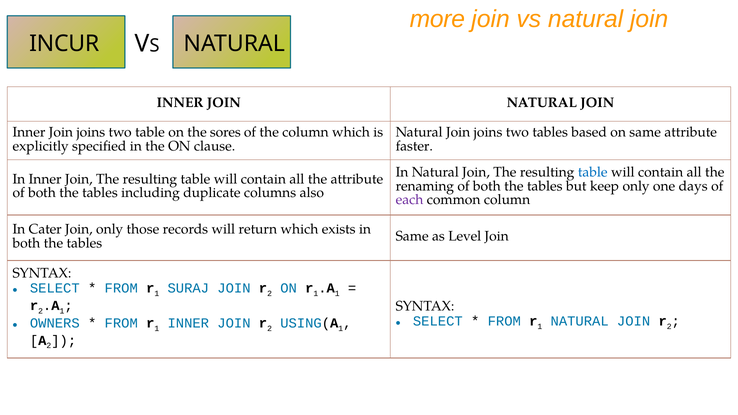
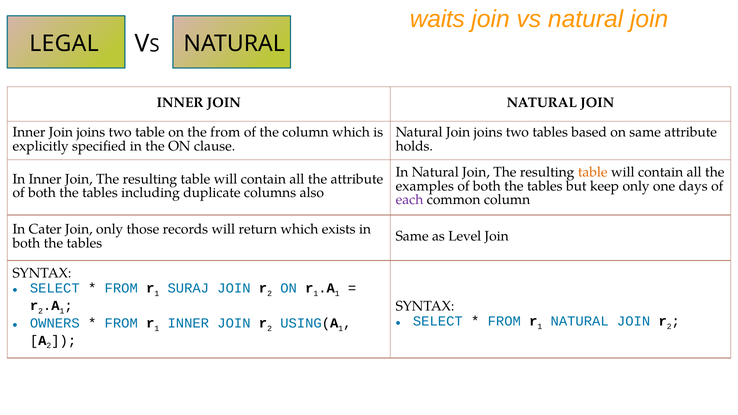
more: more -> waits
INCUR: INCUR -> LEGAL
the sores: sores -> from
faster: faster -> holds
table at (593, 172) colour: blue -> orange
renaming: renaming -> examples
